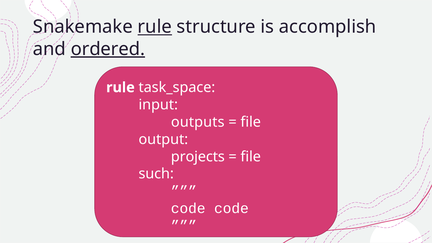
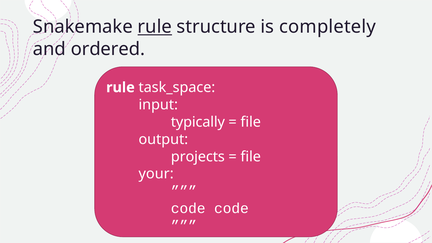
accomplish: accomplish -> completely
ordered underline: present -> none
outputs: outputs -> typically
such: such -> your
